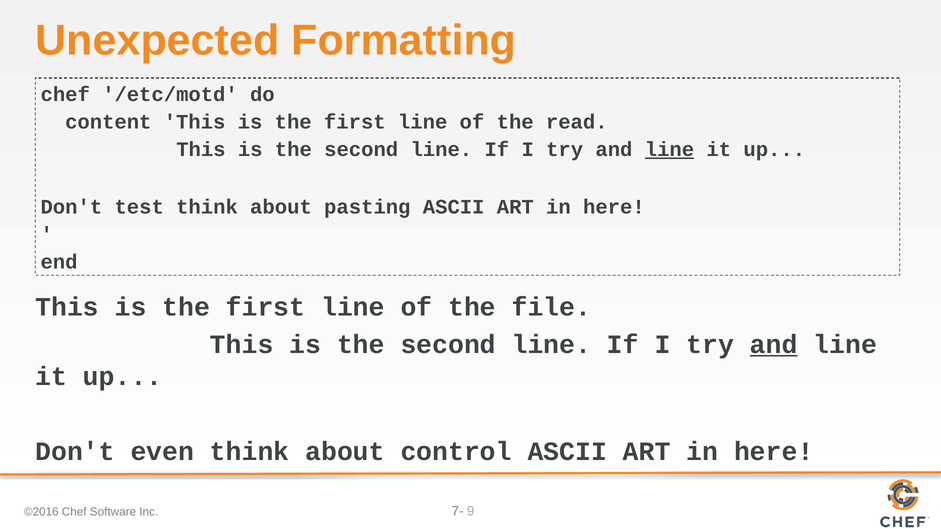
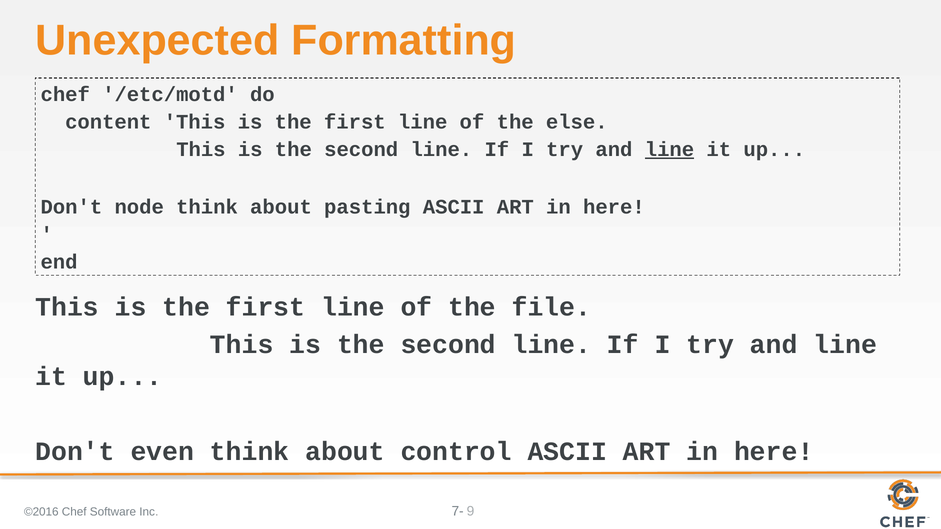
read: read -> else
test: test -> node
and at (774, 345) underline: present -> none
